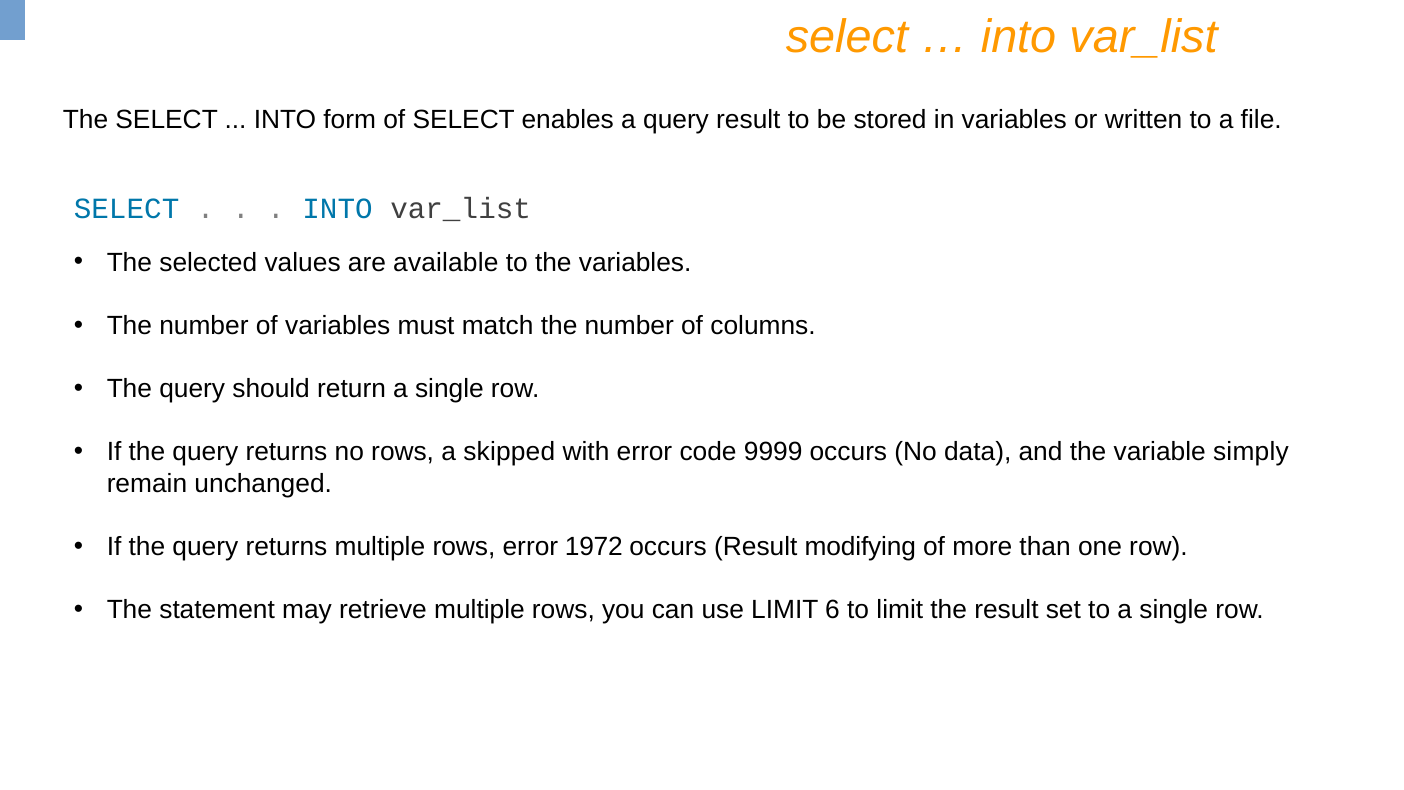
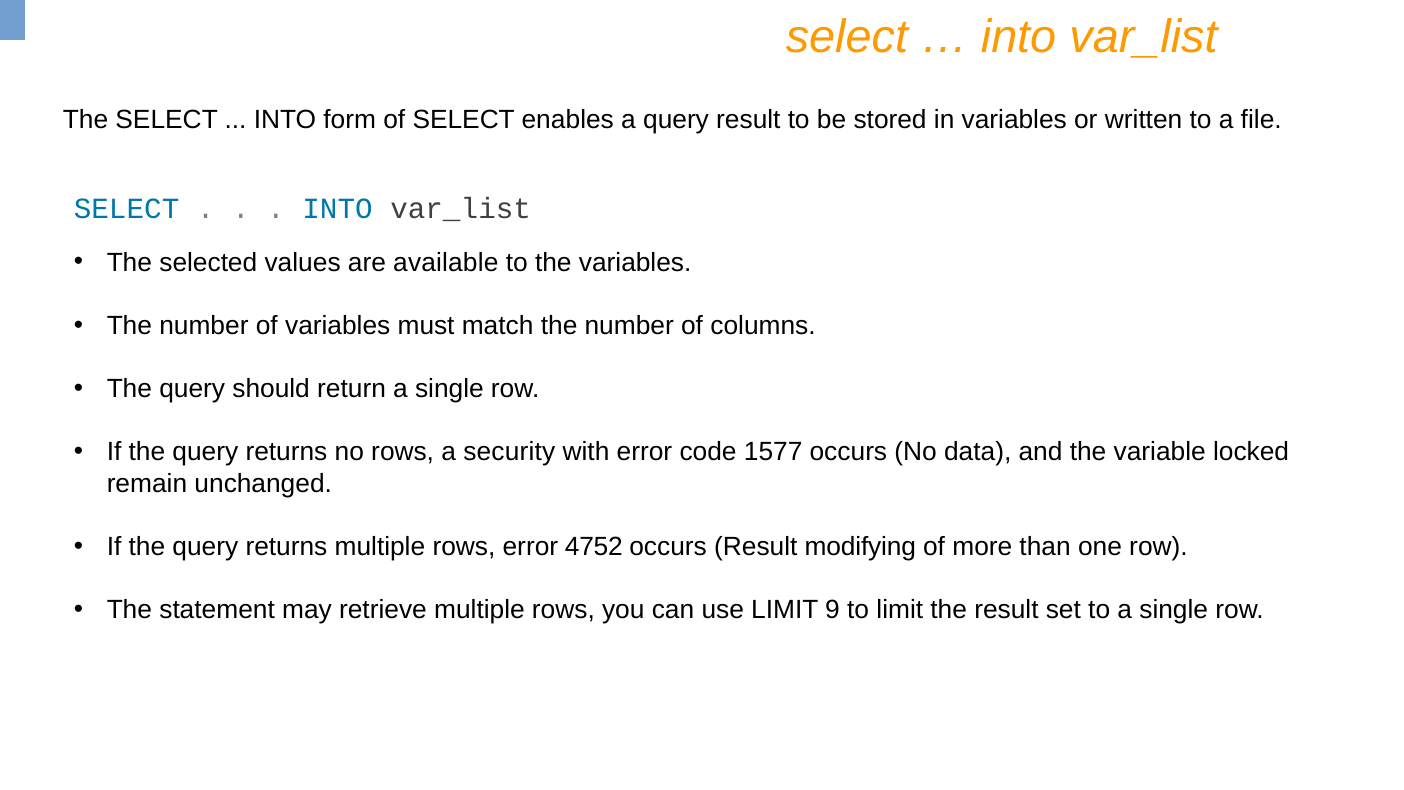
skipped: skipped -> security
9999: 9999 -> 1577
simply: simply -> locked
1972: 1972 -> 4752
6: 6 -> 9
